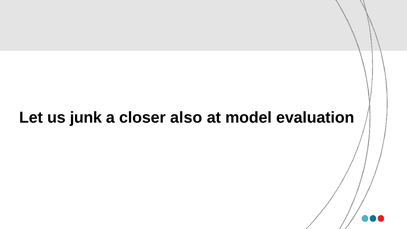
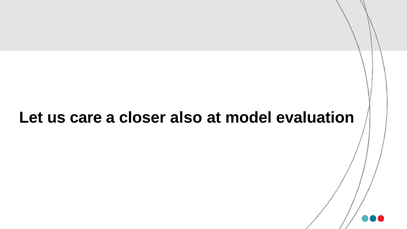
junk: junk -> care
